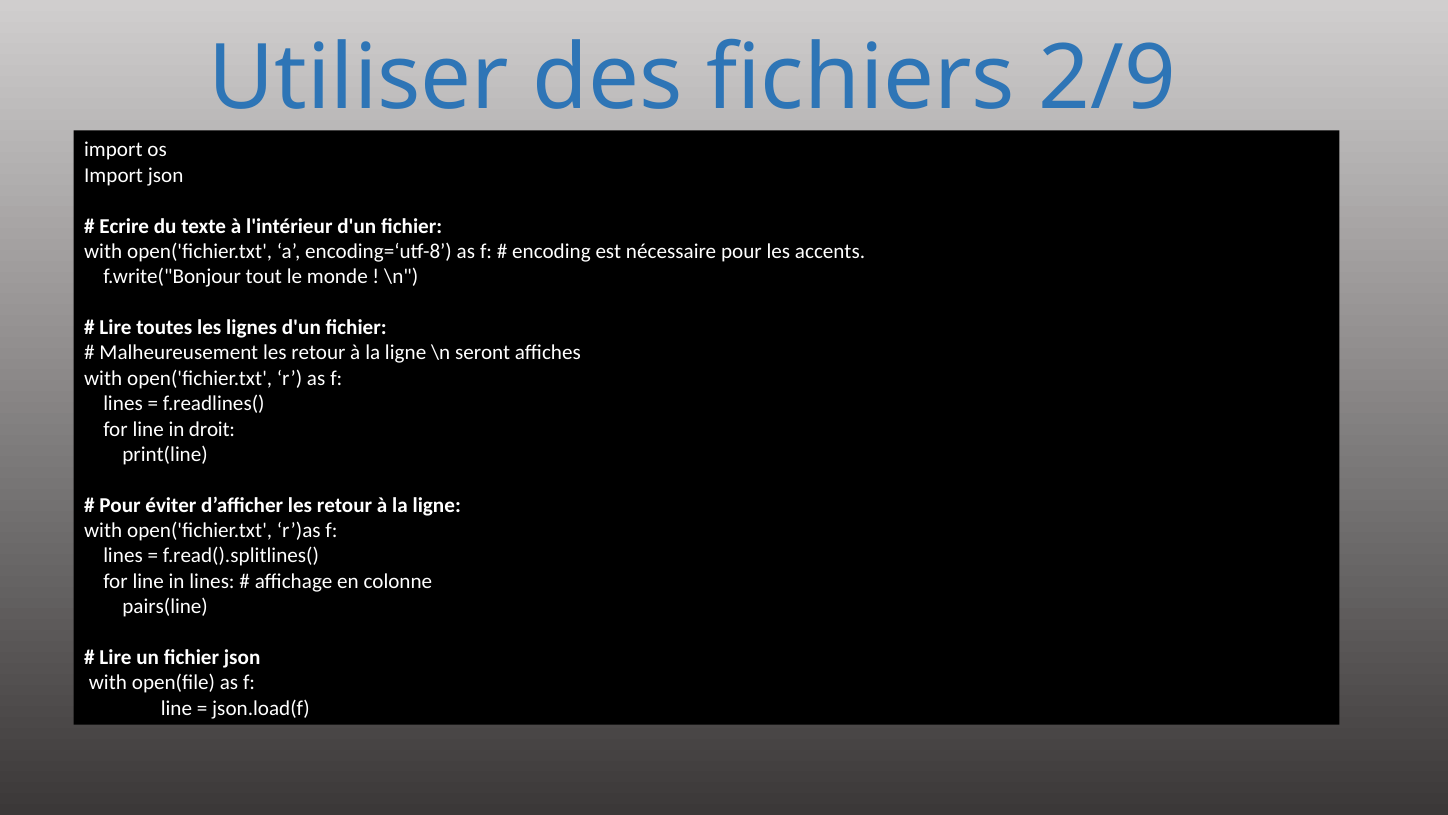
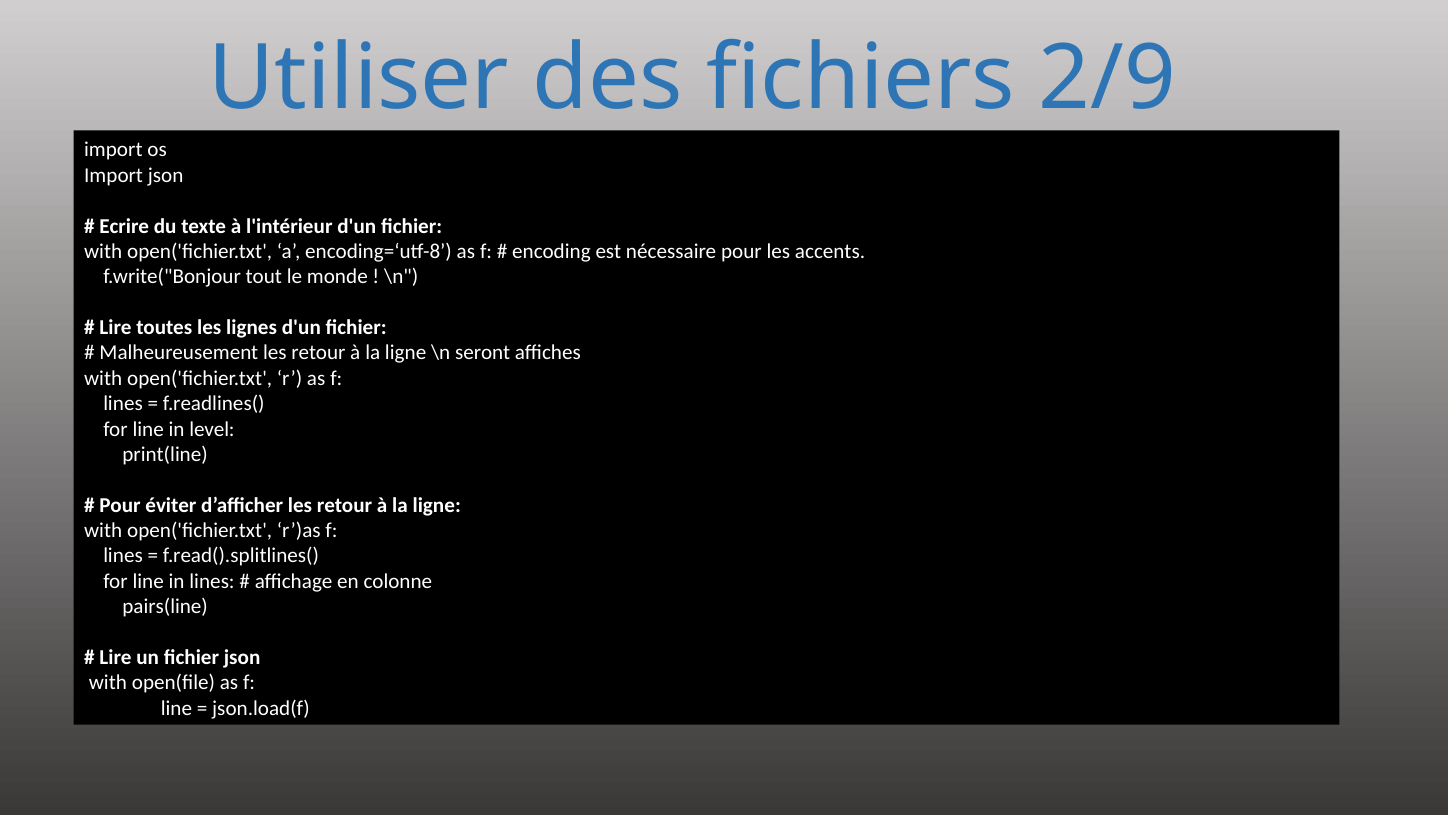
droit: droit -> level
